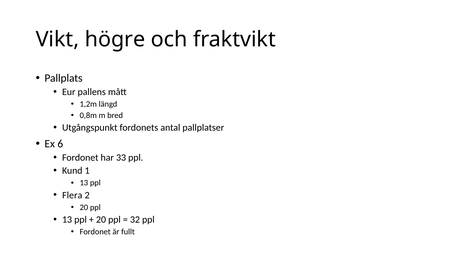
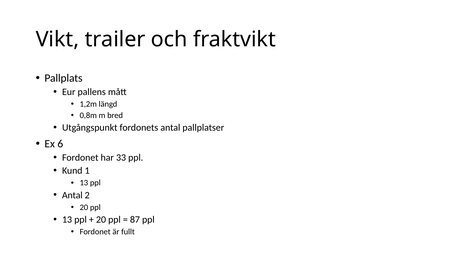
högre: högre -> trailer
Flera at (72, 195): Flera -> Antal
32: 32 -> 87
